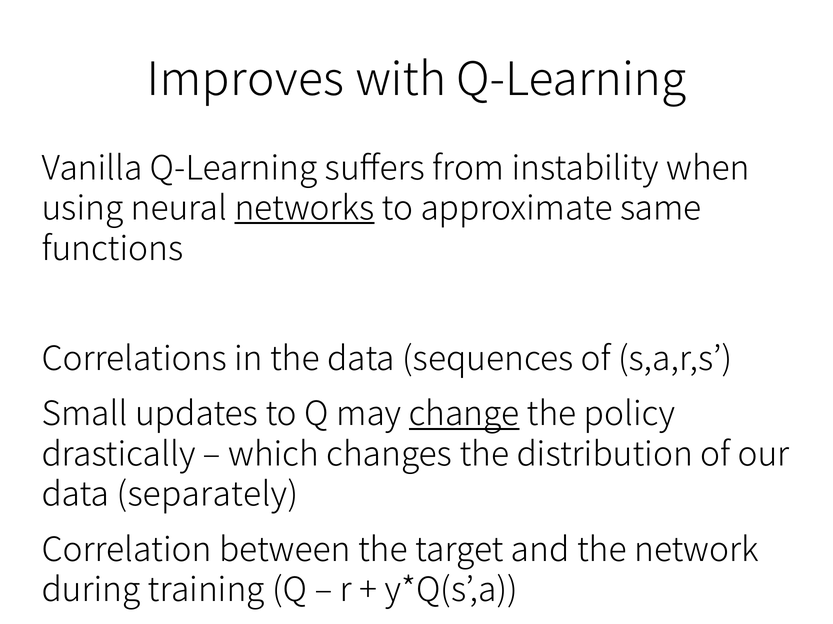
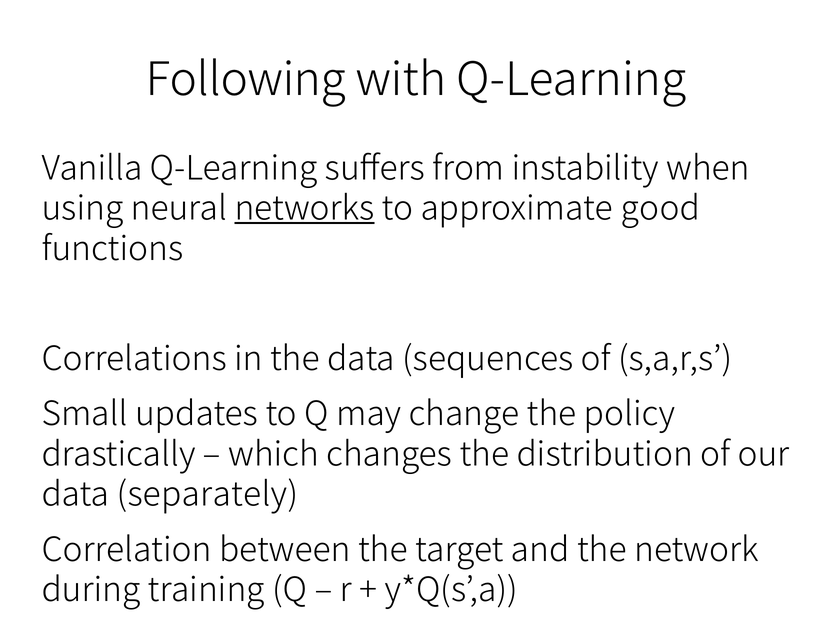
Improves: Improves -> Following
same: same -> good
change underline: present -> none
